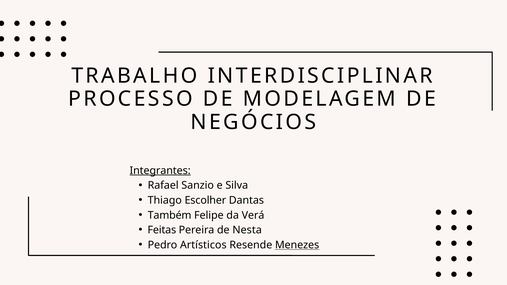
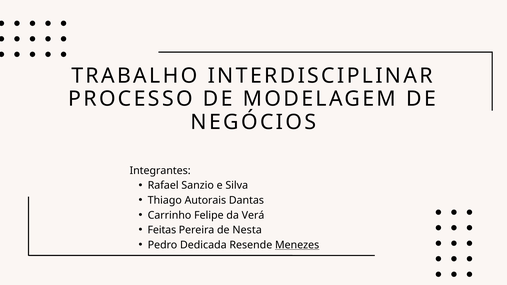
Integrantes underline: present -> none
Escolher: Escolher -> Autorais
Também: Também -> Carrinho
Artísticos: Artísticos -> Dedicada
